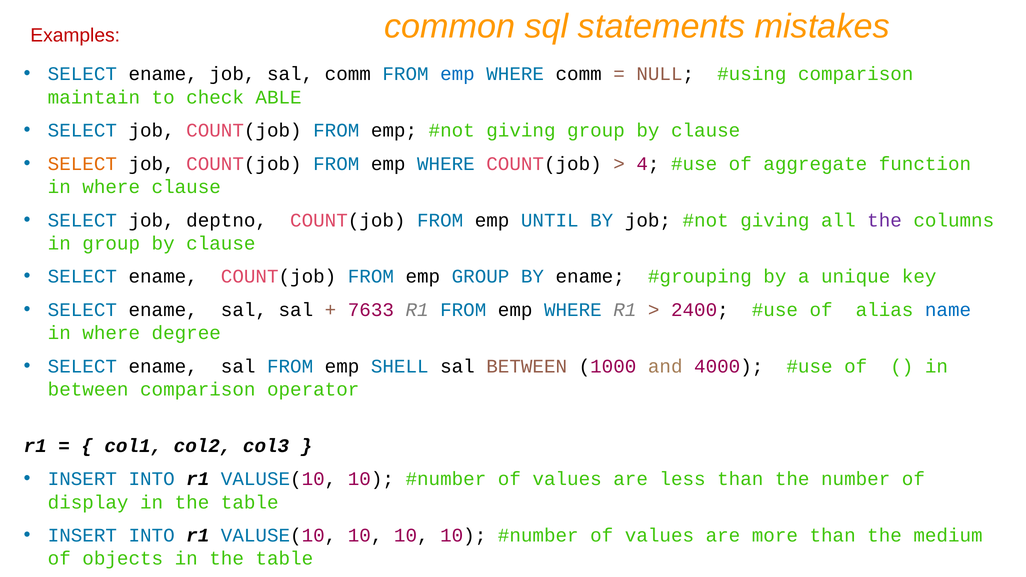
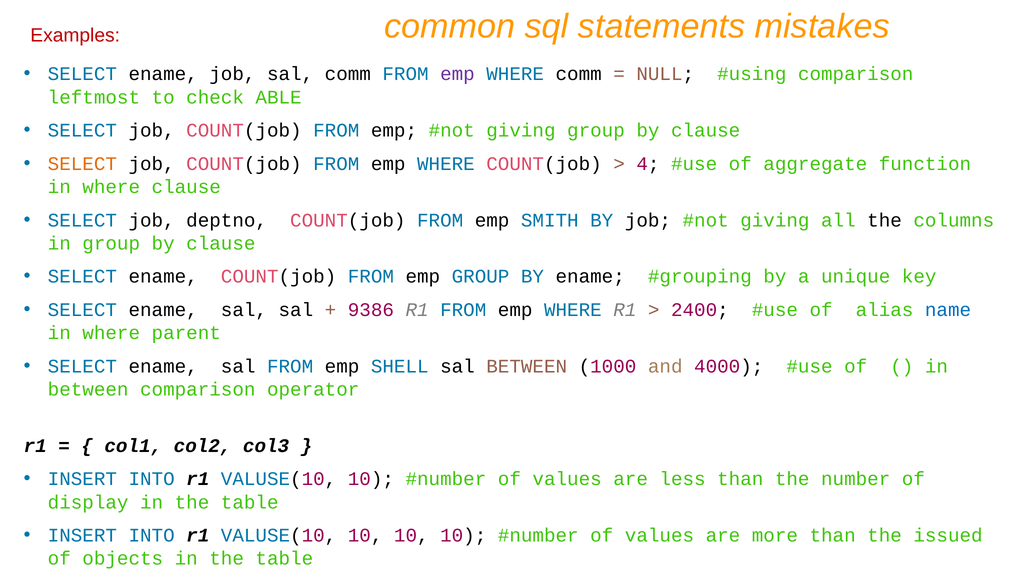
emp at (457, 74) colour: blue -> purple
maintain: maintain -> leftmost
UNTIL: UNTIL -> SMITH
the at (885, 220) colour: purple -> black
7633: 7633 -> 9386
degree: degree -> parent
medium: medium -> issued
